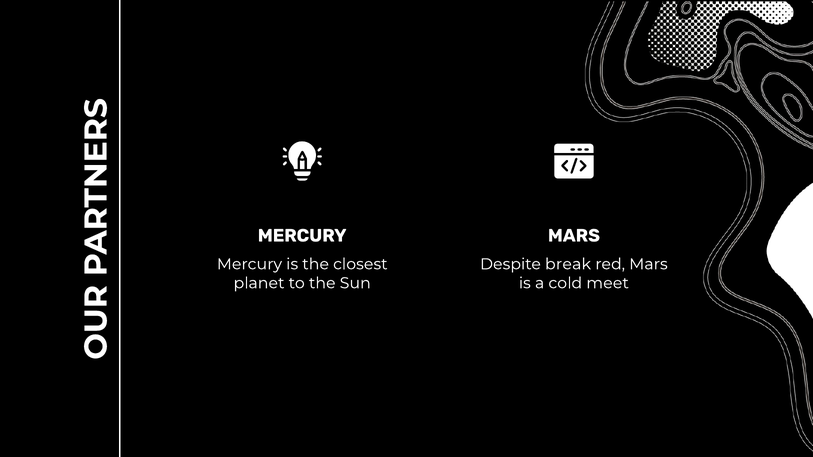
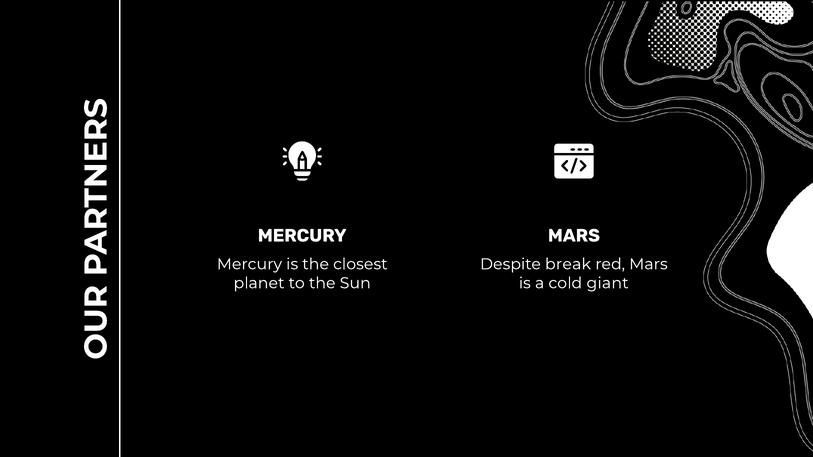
meet: meet -> giant
